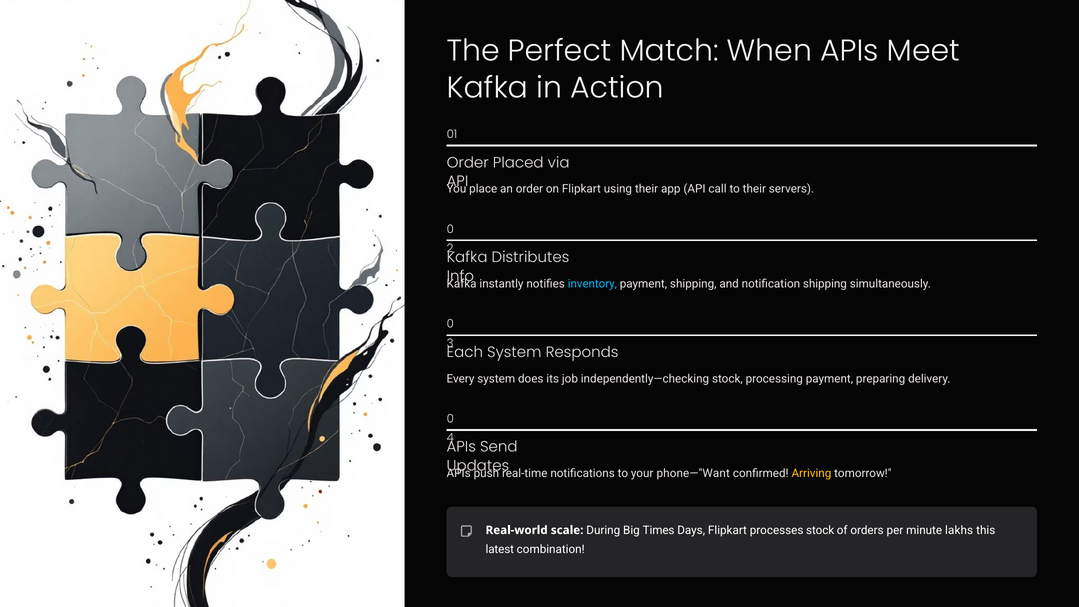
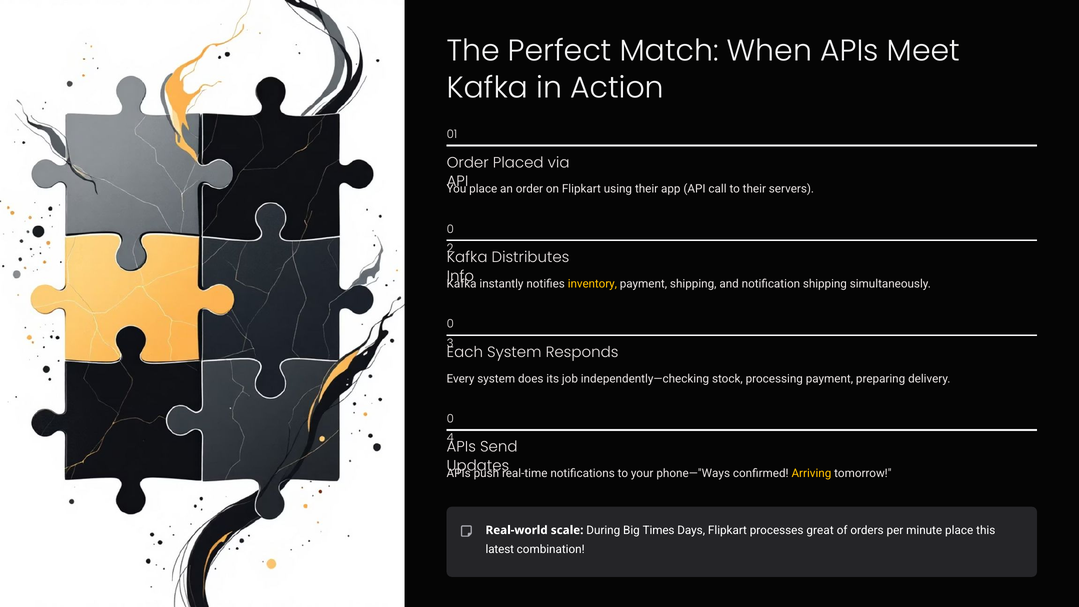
inventory colour: light blue -> yellow
phone—"Want: phone—"Want -> phone—"Ways
processes stock: stock -> great
minute lakhs: lakhs -> place
